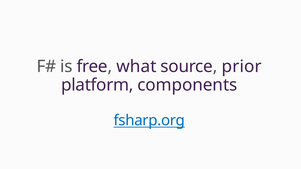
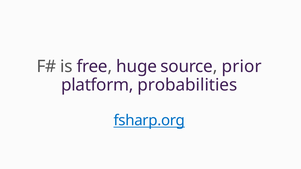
what: what -> huge
components: components -> probabilities
